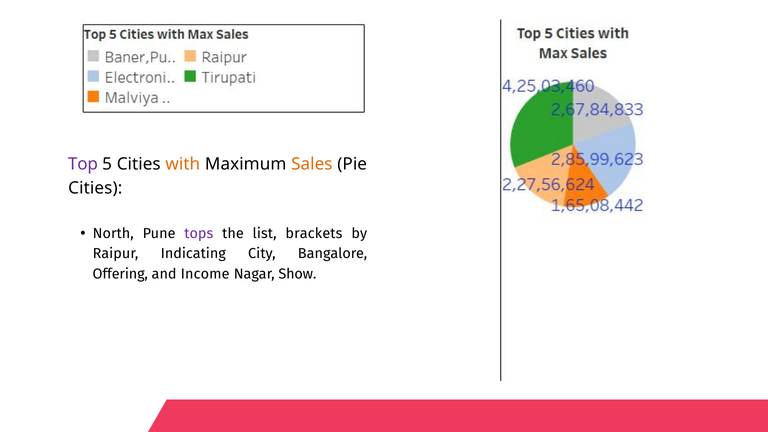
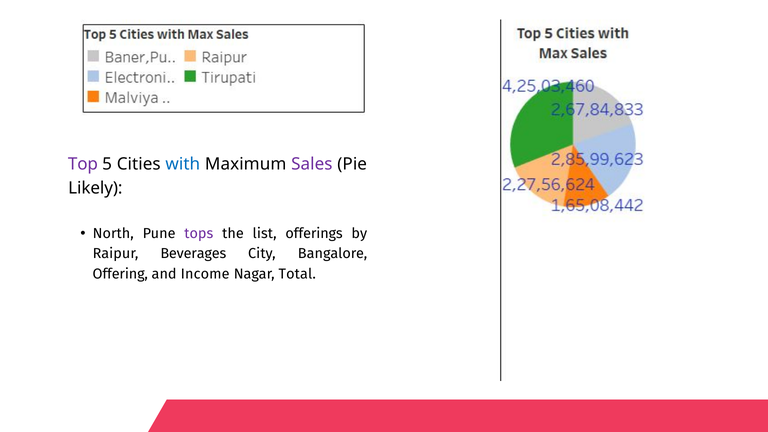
with colour: orange -> blue
Sales colour: orange -> purple
Cities at (95, 188): Cities -> Likely
brackets: brackets -> offerings
Indicating: Indicating -> Beverages
Show: Show -> Total
